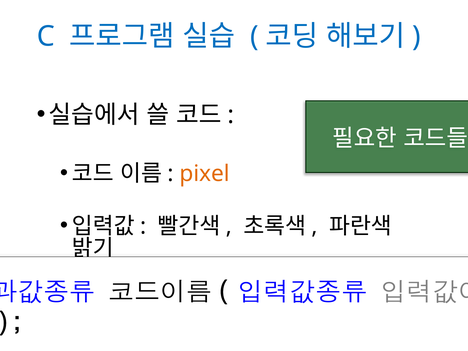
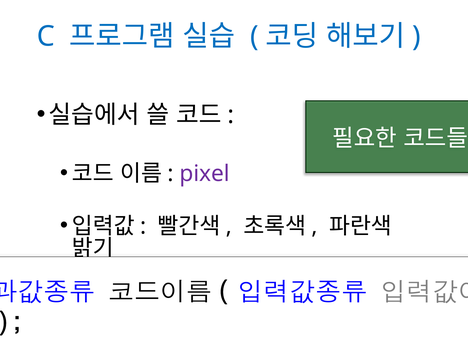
pixel colour: orange -> purple
